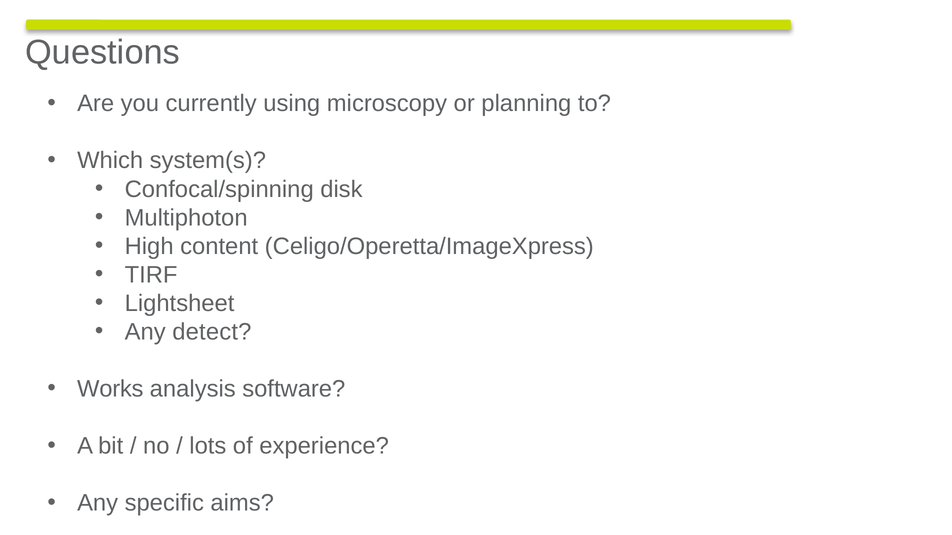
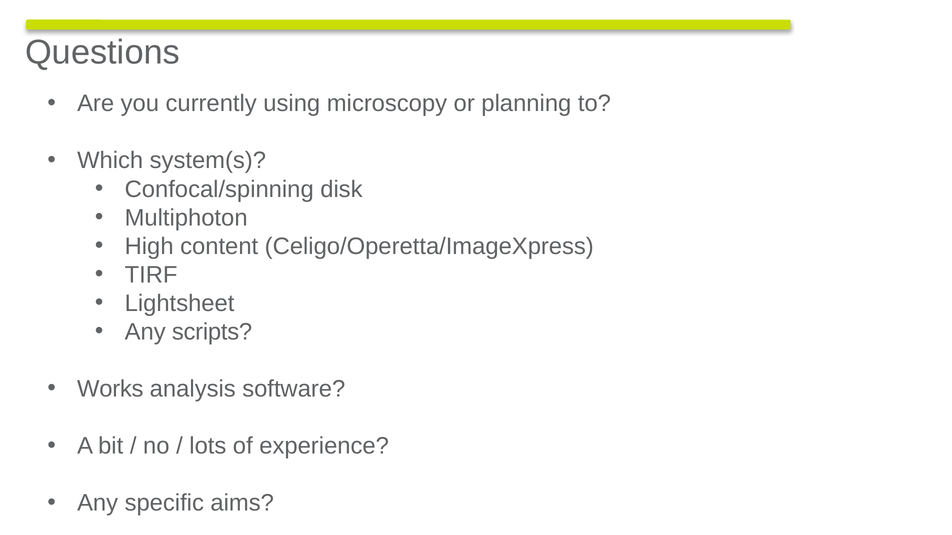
detect: detect -> scripts
